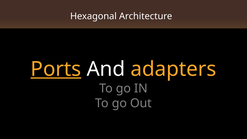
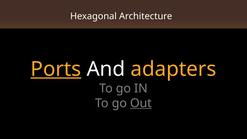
Out underline: none -> present
